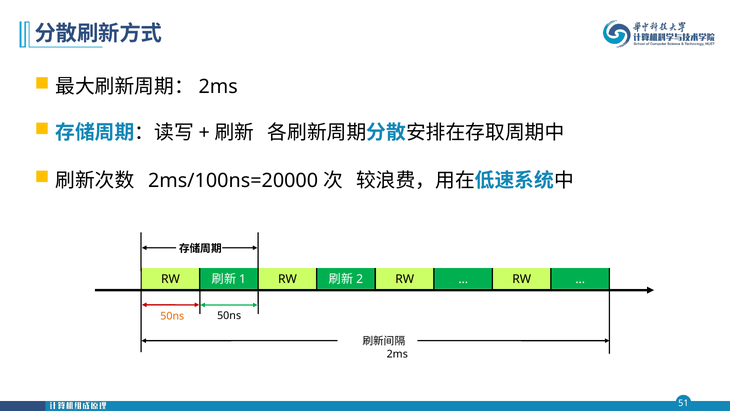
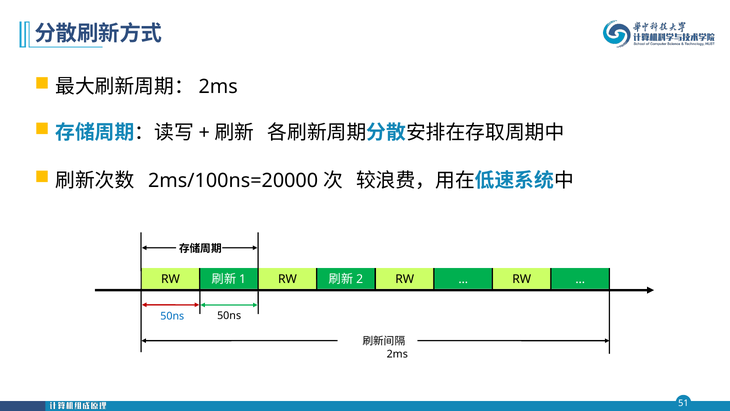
50ns at (172, 316) colour: orange -> blue
